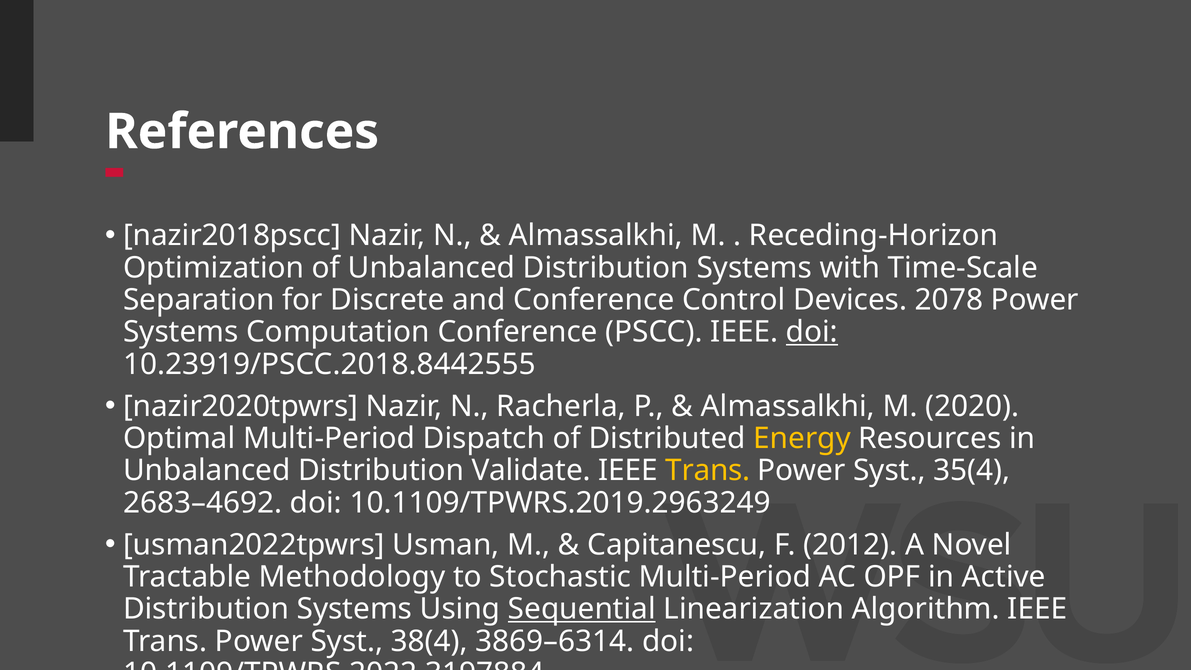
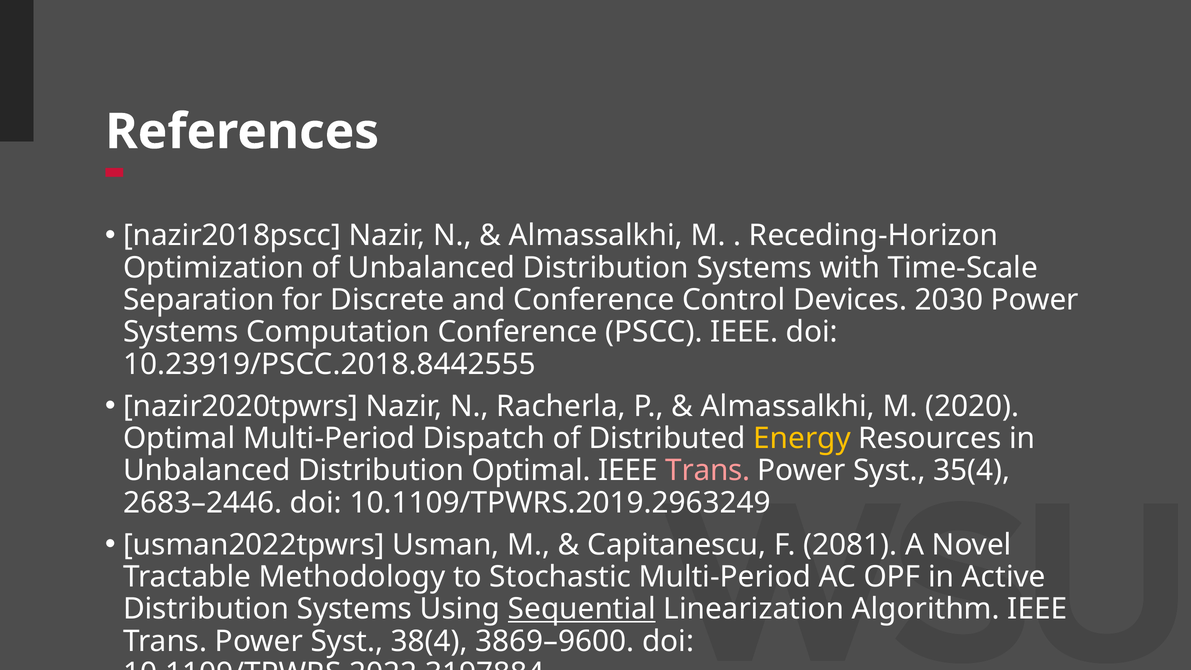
2078: 2078 -> 2030
doi at (812, 332) underline: present -> none
Distribution Validate: Validate -> Optimal
Trans at (708, 470) colour: yellow -> pink
2683–4692: 2683–4692 -> 2683–2446
2012: 2012 -> 2081
3869–6314: 3869–6314 -> 3869–9600
